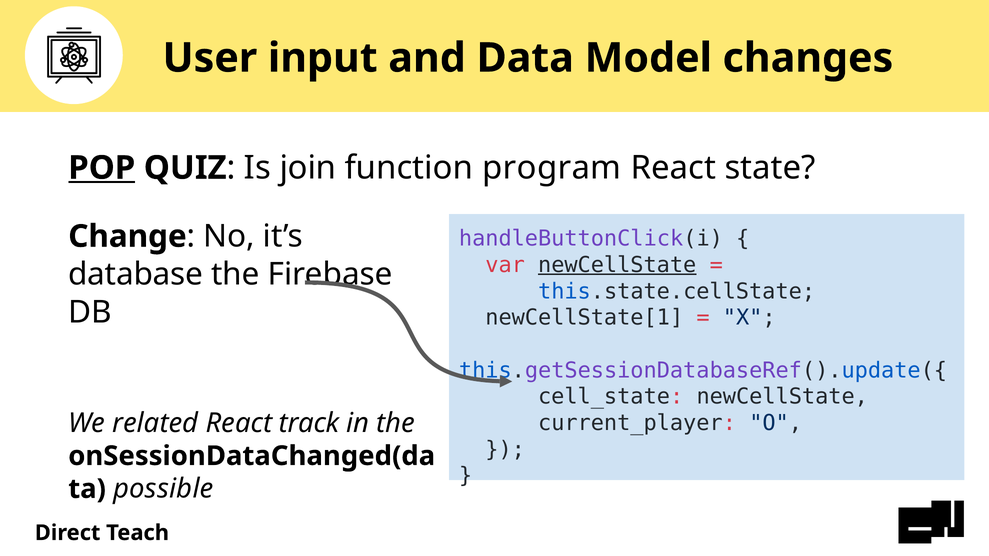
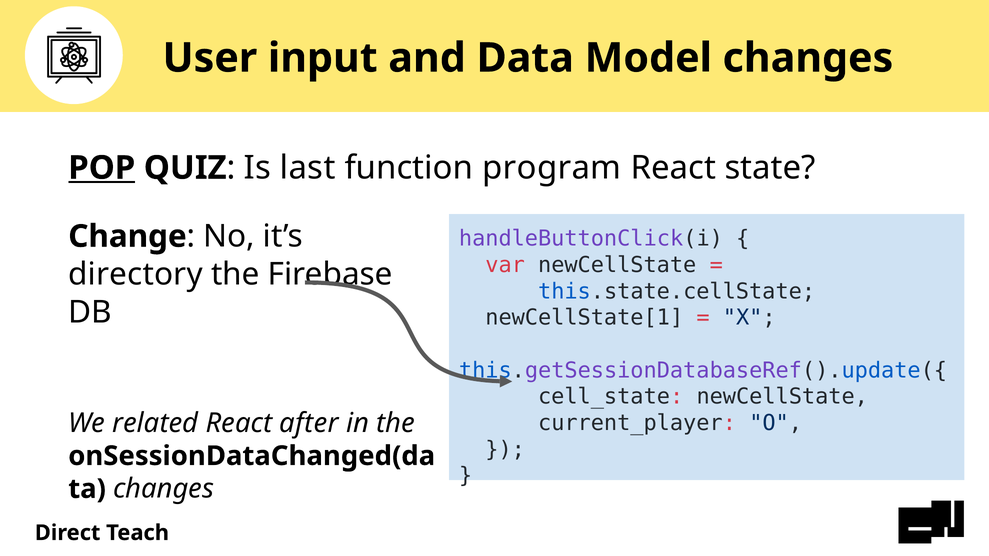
join: join -> last
newCellState at (617, 265) underline: present -> none
database: database -> directory
track: track -> after
possible at (163, 489): possible -> changes
